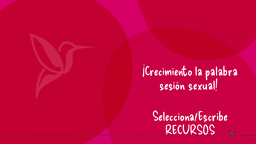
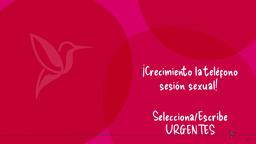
palabra: palabra -> teléfono
RECURSOS: RECURSOS -> URGENTES
